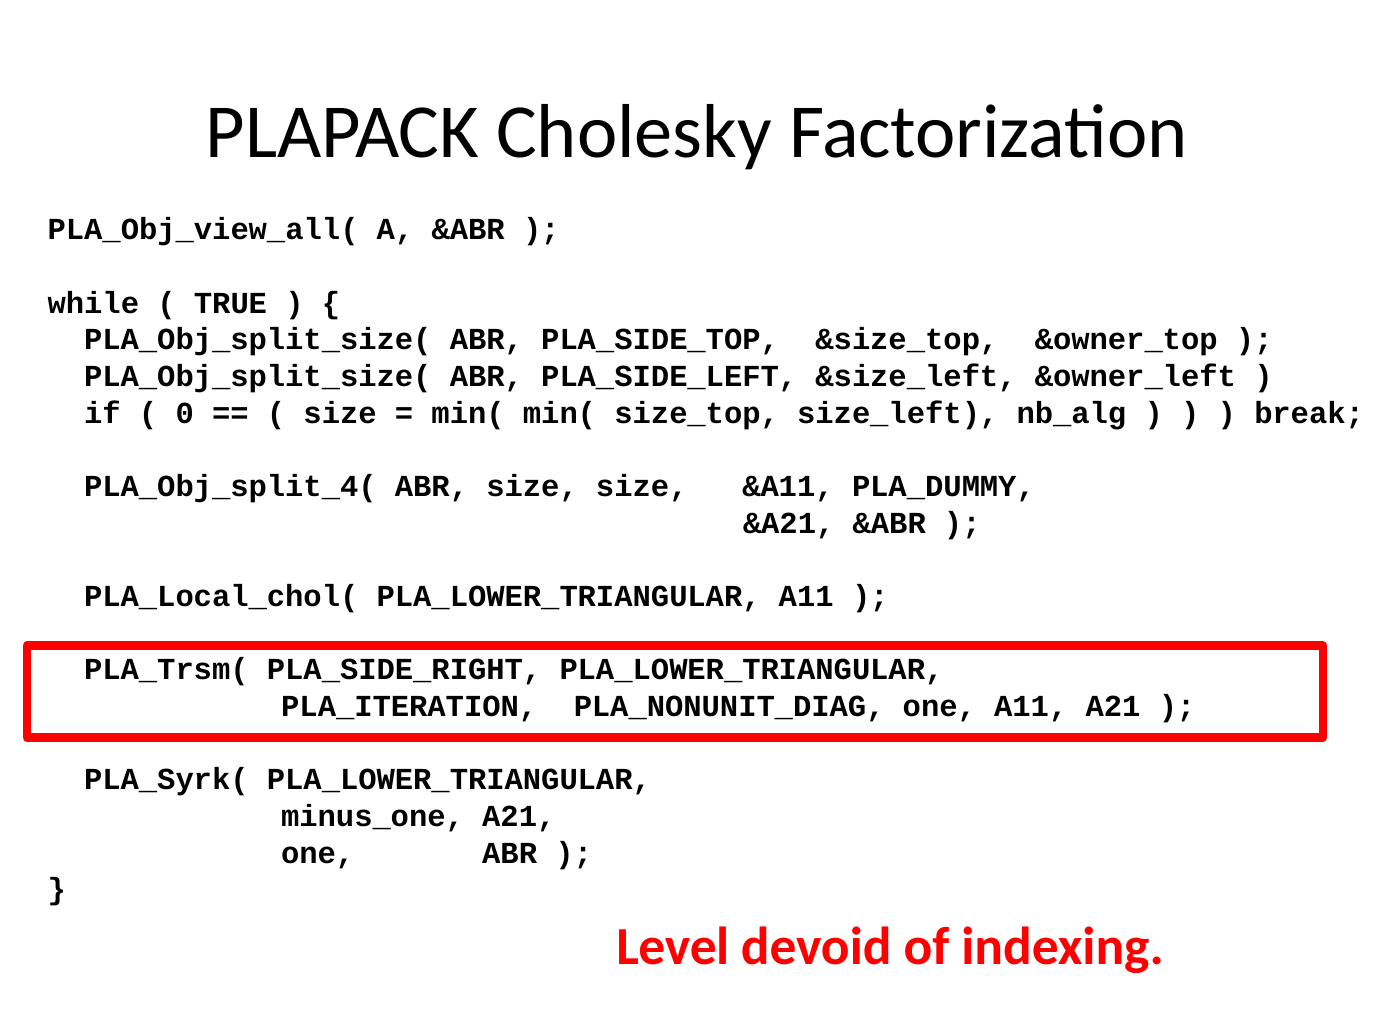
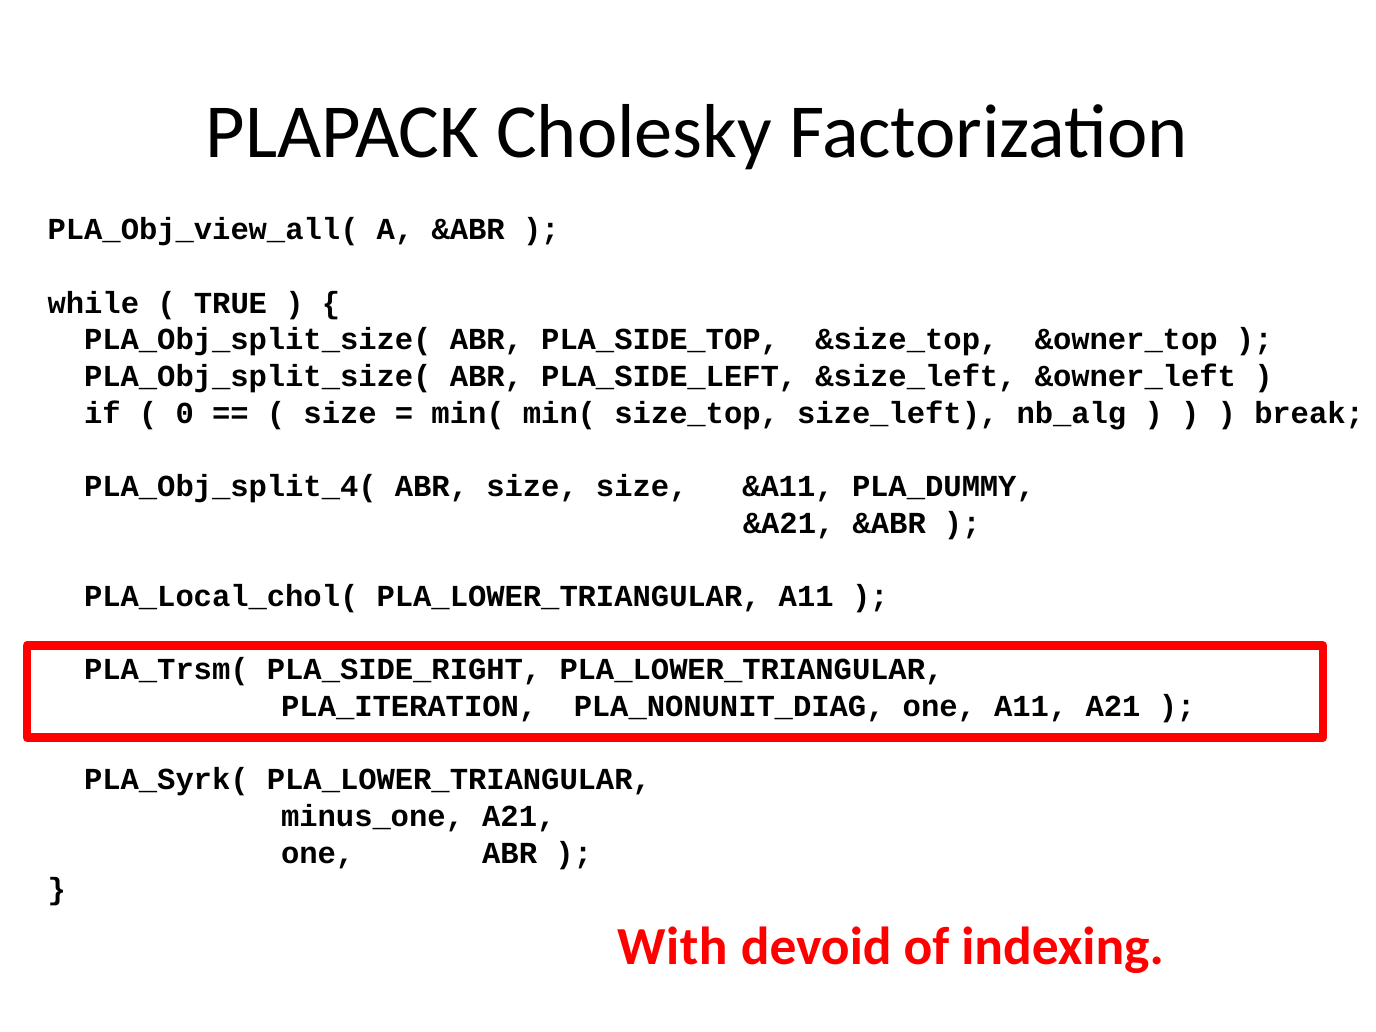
Level: Level -> With
